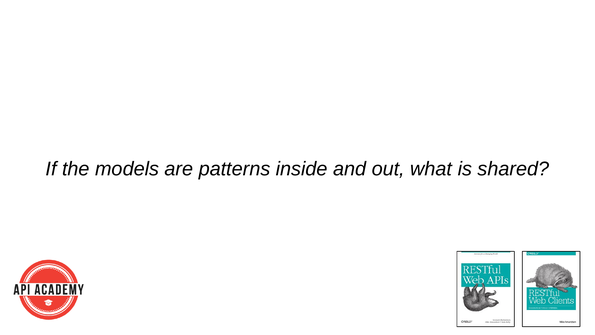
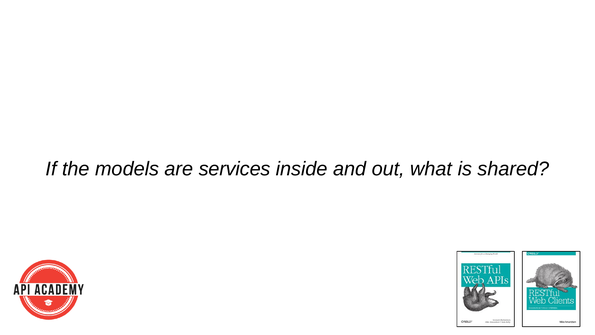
patterns: patterns -> services
